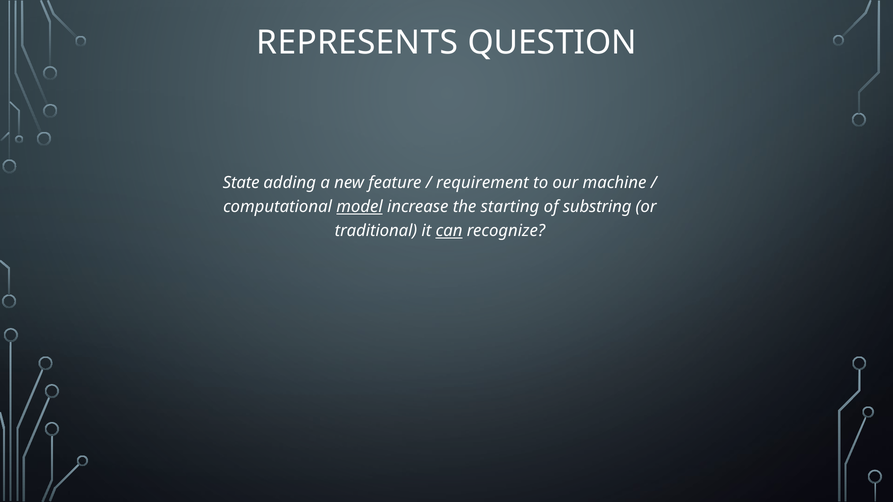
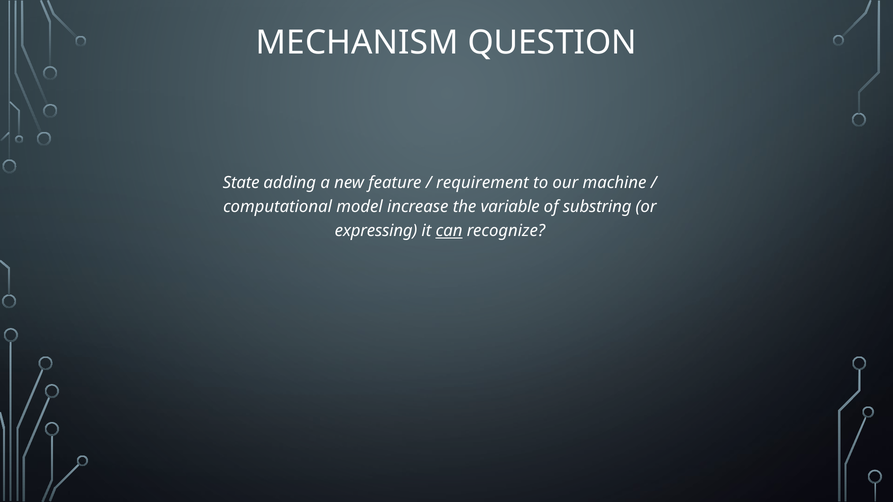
REPRESENTS: REPRESENTS -> MECHANISM
model underline: present -> none
starting: starting -> variable
traditional: traditional -> expressing
